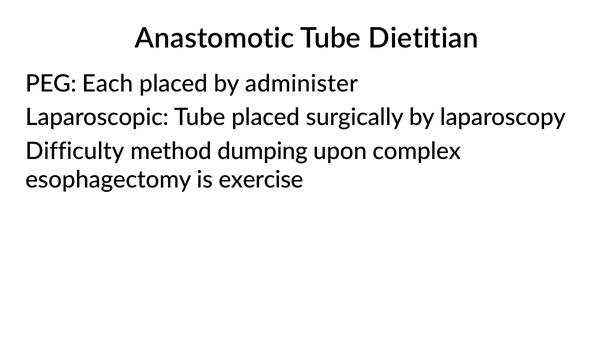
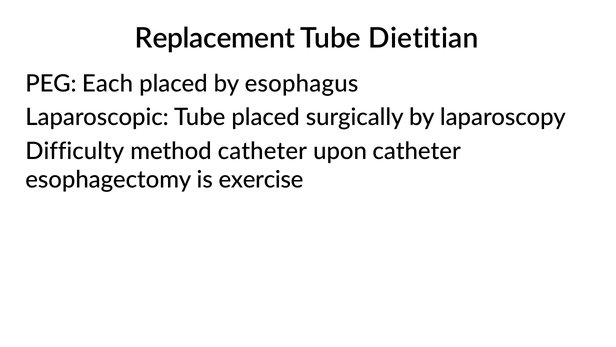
Anastomotic: Anastomotic -> Replacement
administer: administer -> esophagus
method dumping: dumping -> catheter
upon complex: complex -> catheter
